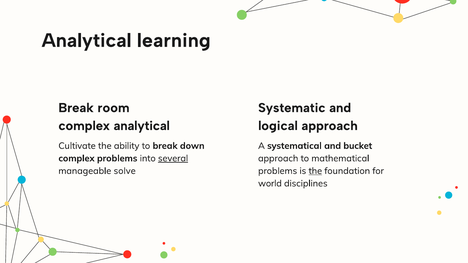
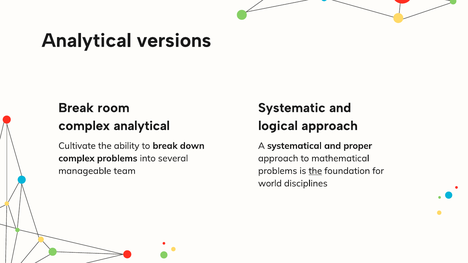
learning: learning -> versions
bucket: bucket -> proper
several underline: present -> none
solve: solve -> team
